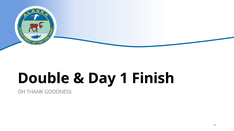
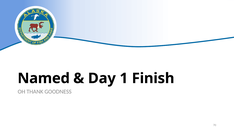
Double: Double -> Named
